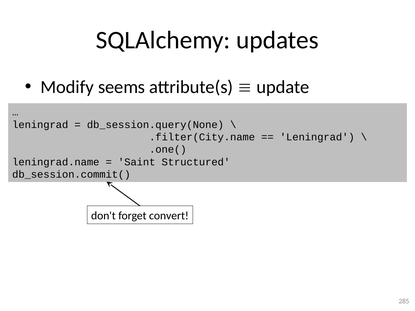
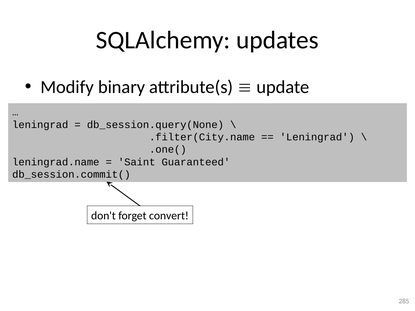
seems: seems -> binary
Structured: Structured -> Guaranteed
